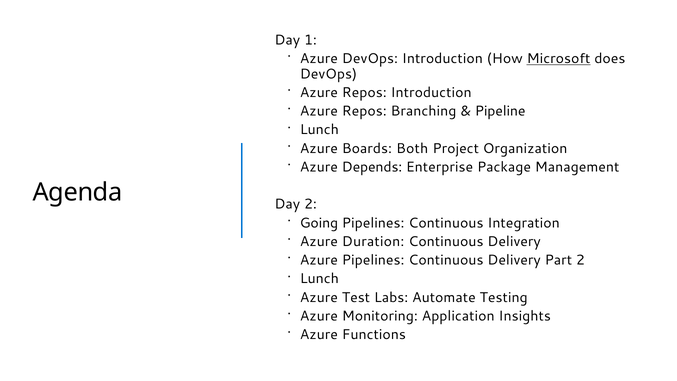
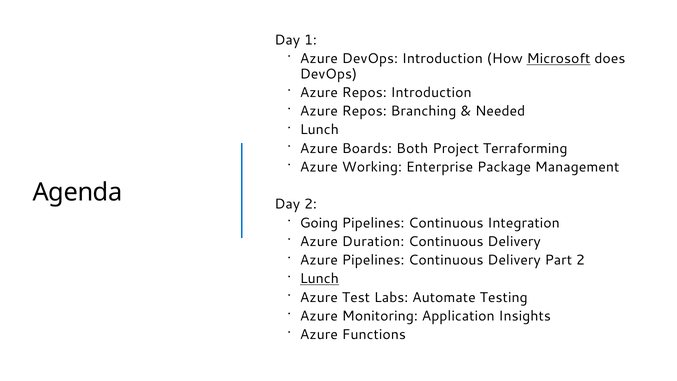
Pipeline: Pipeline -> Needed
Organization: Organization -> Terraforming
Depends: Depends -> Working
Lunch at (319, 279) underline: none -> present
